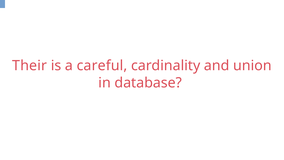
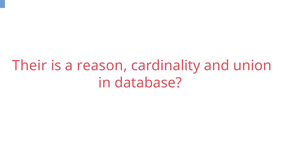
careful: careful -> reason
